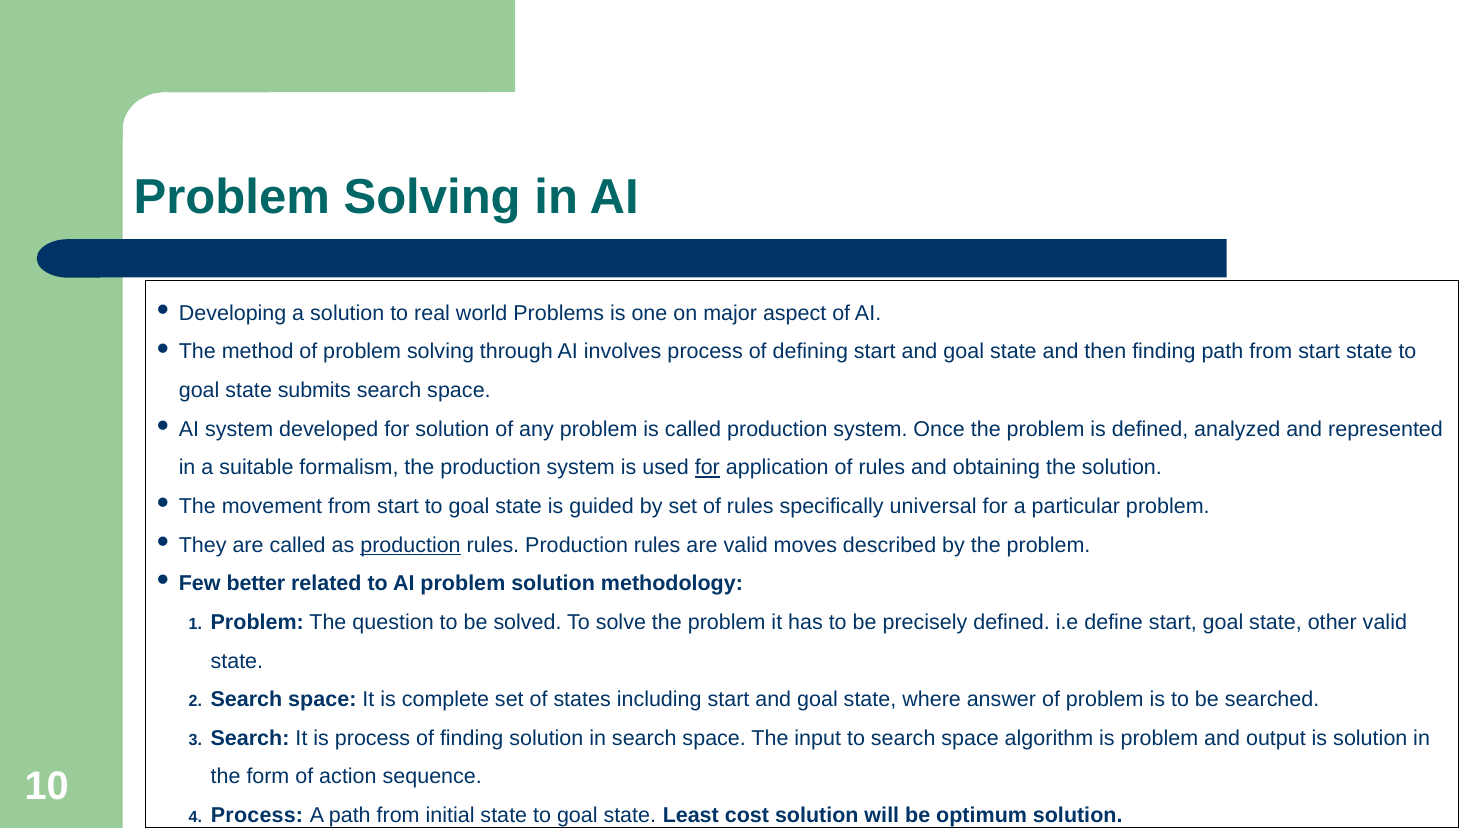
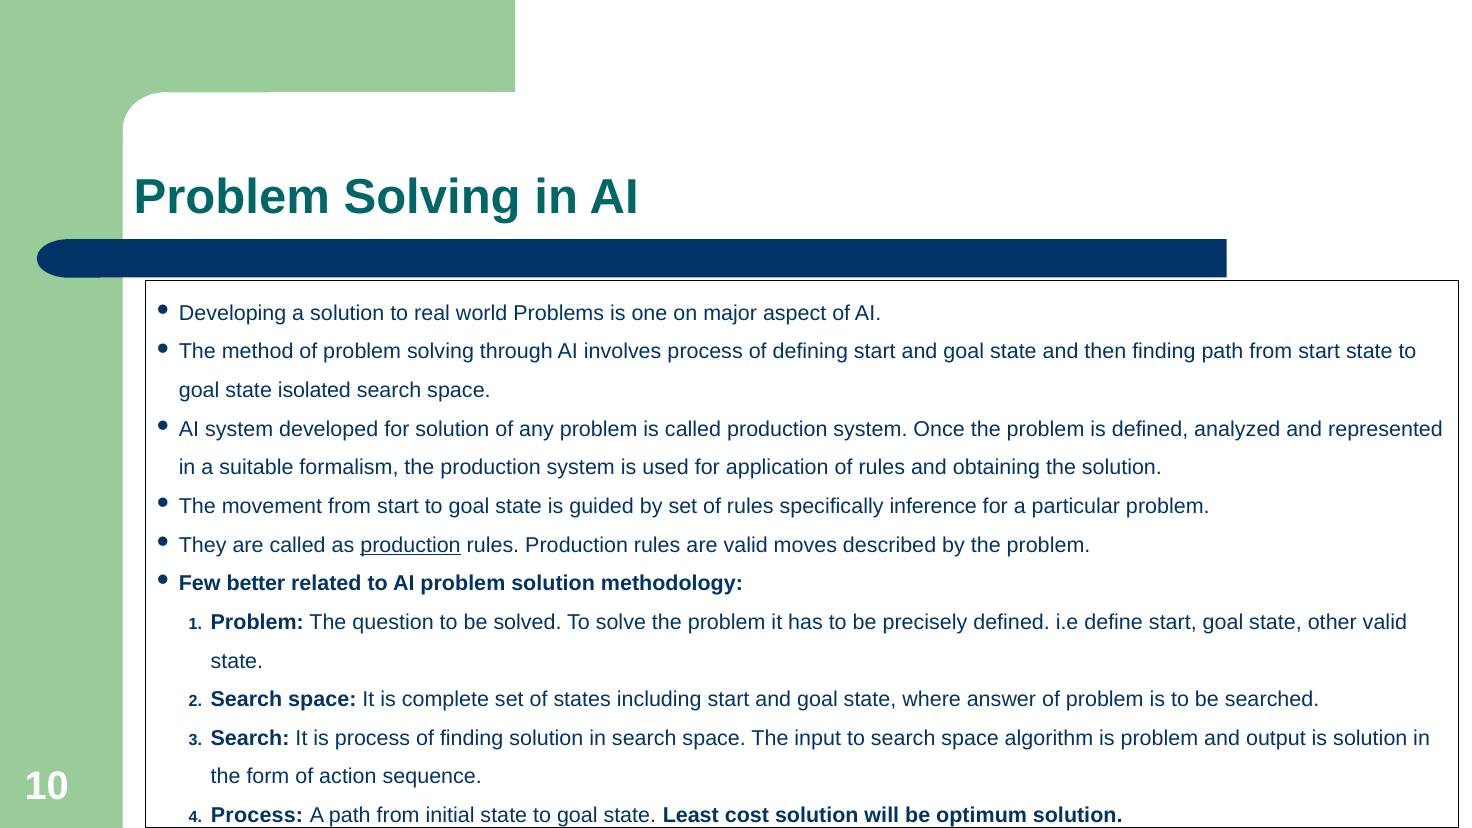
submits: submits -> isolated
for at (707, 468) underline: present -> none
universal: universal -> inference
